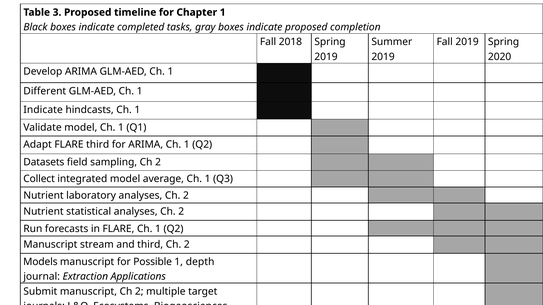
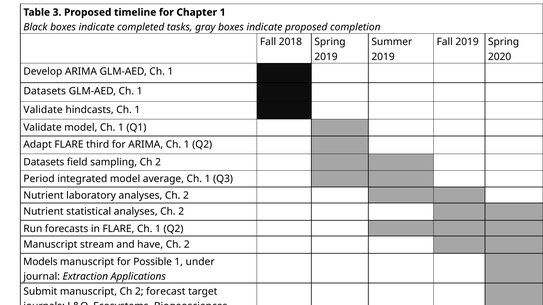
Different at (45, 91): Different -> Datasets
Indicate at (43, 110): Indicate -> Validate
Collect: Collect -> Period
and third: third -> have
depth: depth -> under
multiple: multiple -> forecast
